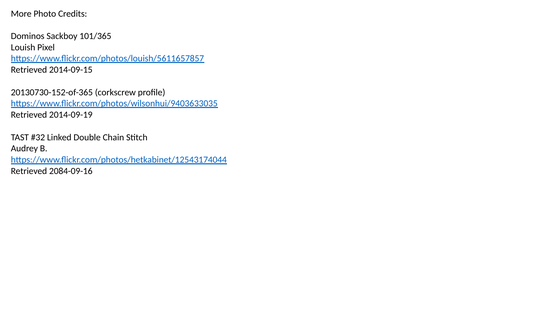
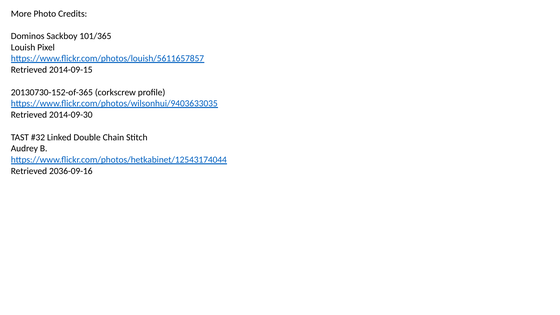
2014-09-19: 2014-09-19 -> 2014-09-30
2084-09-16: 2084-09-16 -> 2036-09-16
